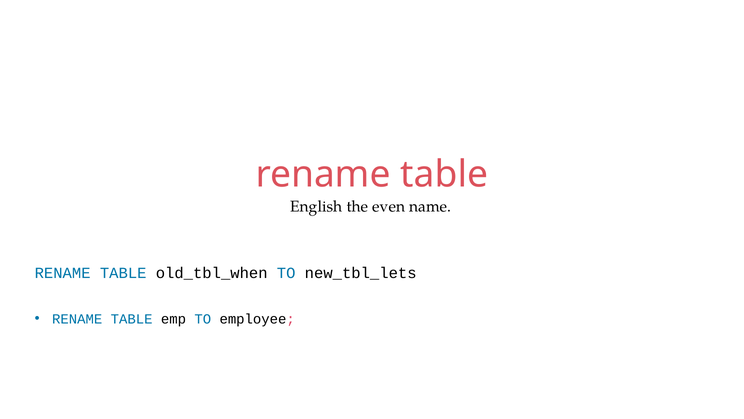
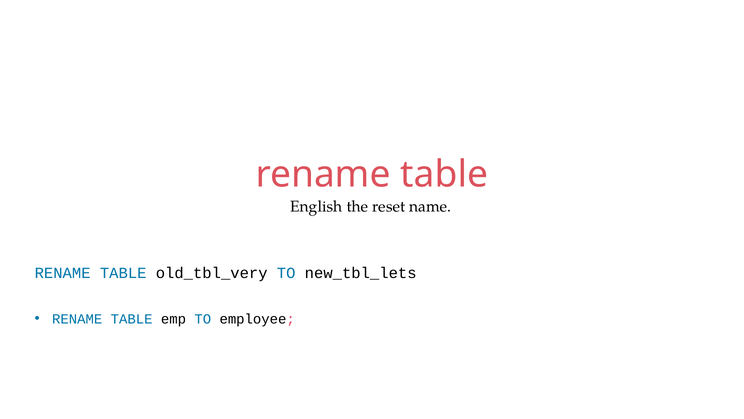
even: even -> reset
old_tbl_when: old_tbl_when -> old_tbl_very
